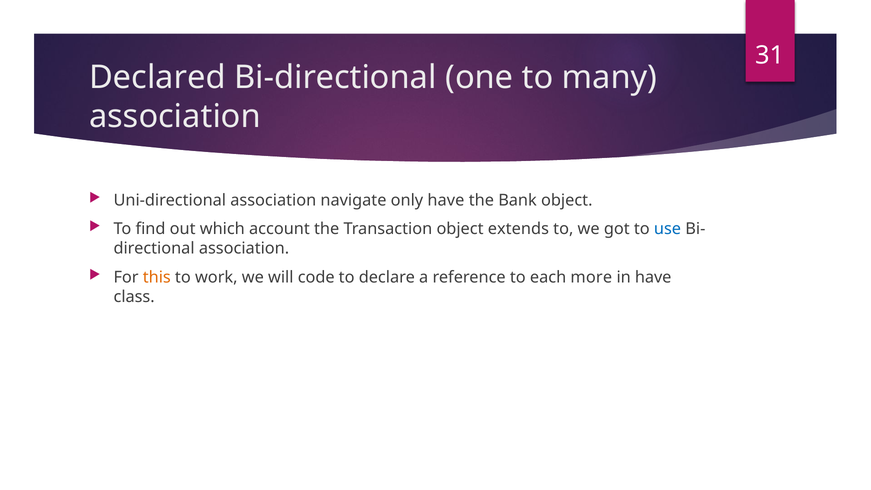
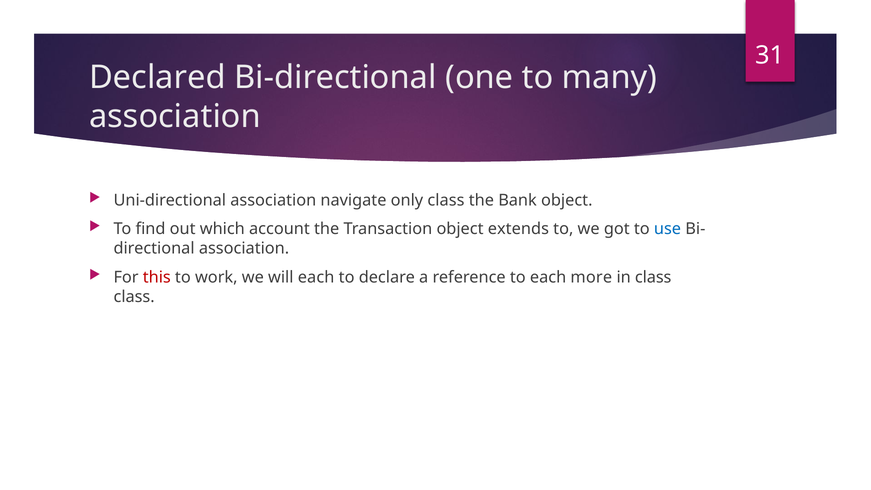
only have: have -> class
this colour: orange -> red
will code: code -> each
in have: have -> class
